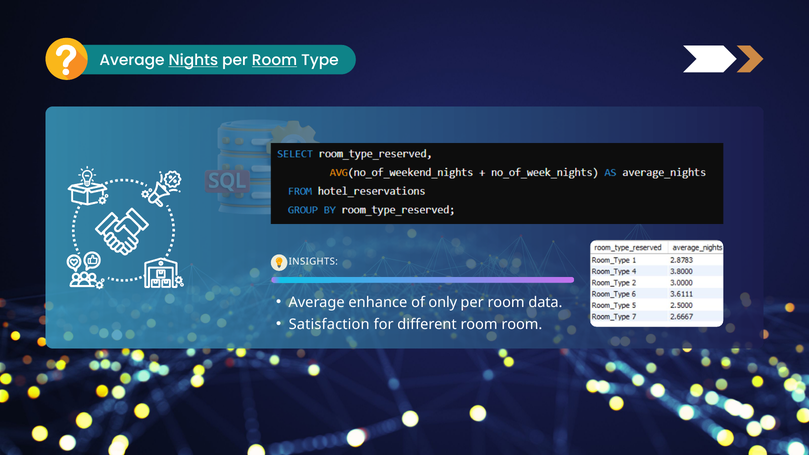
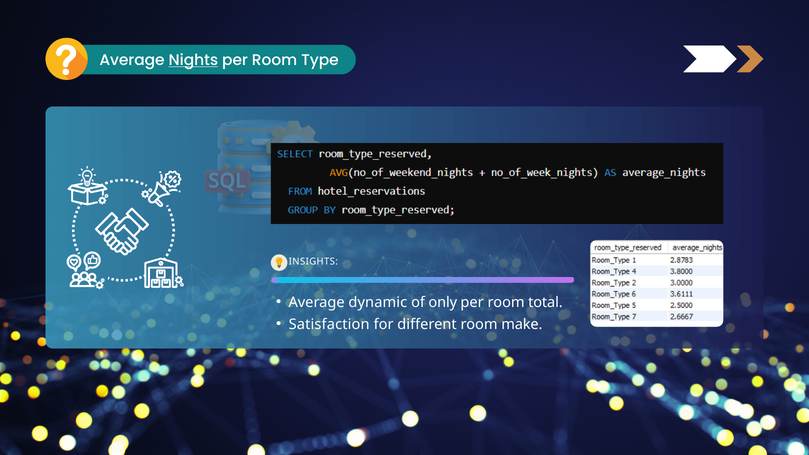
Room at (275, 60) underline: present -> none
enhance: enhance -> dynamic
data: data -> total
room room: room -> make
